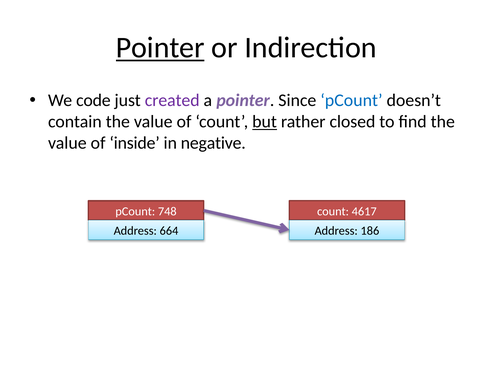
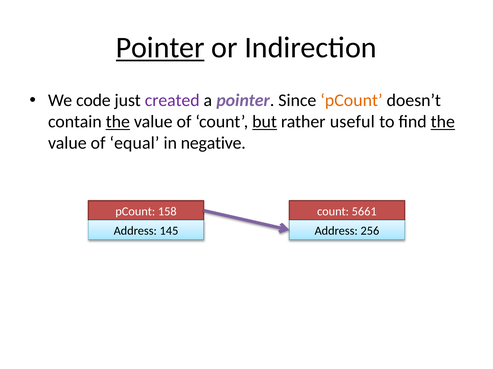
pCount at (351, 101) colour: blue -> orange
the at (118, 122) underline: none -> present
closed: closed -> useful
the at (443, 122) underline: none -> present
inside: inside -> equal
4617: 4617 -> 5661
748: 748 -> 158
664: 664 -> 145
186: 186 -> 256
